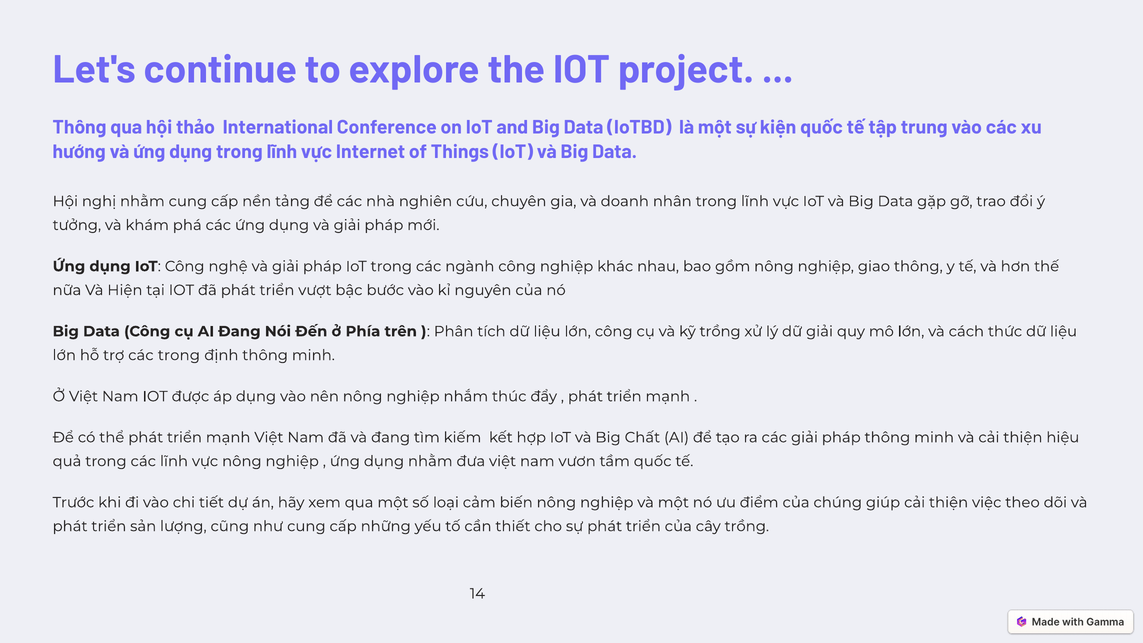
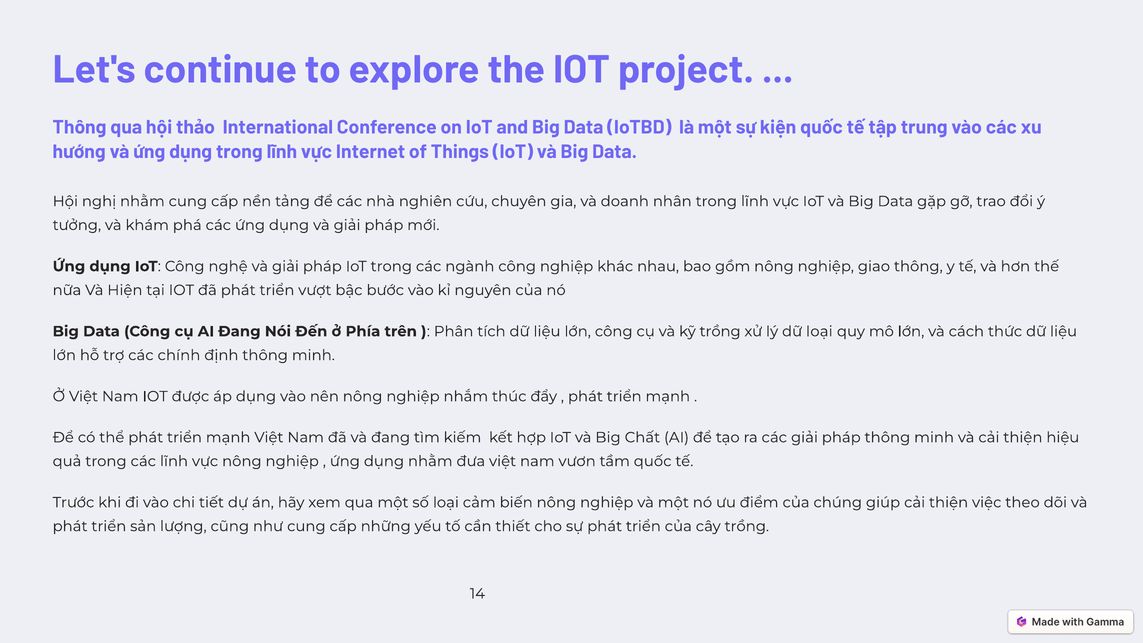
dữ giải: giải -> loại
các trong: trong -> chính
